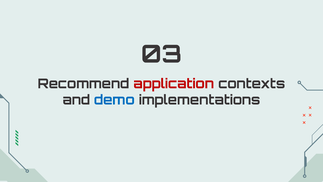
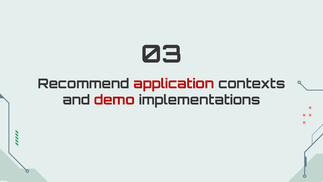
demo colour: blue -> red
